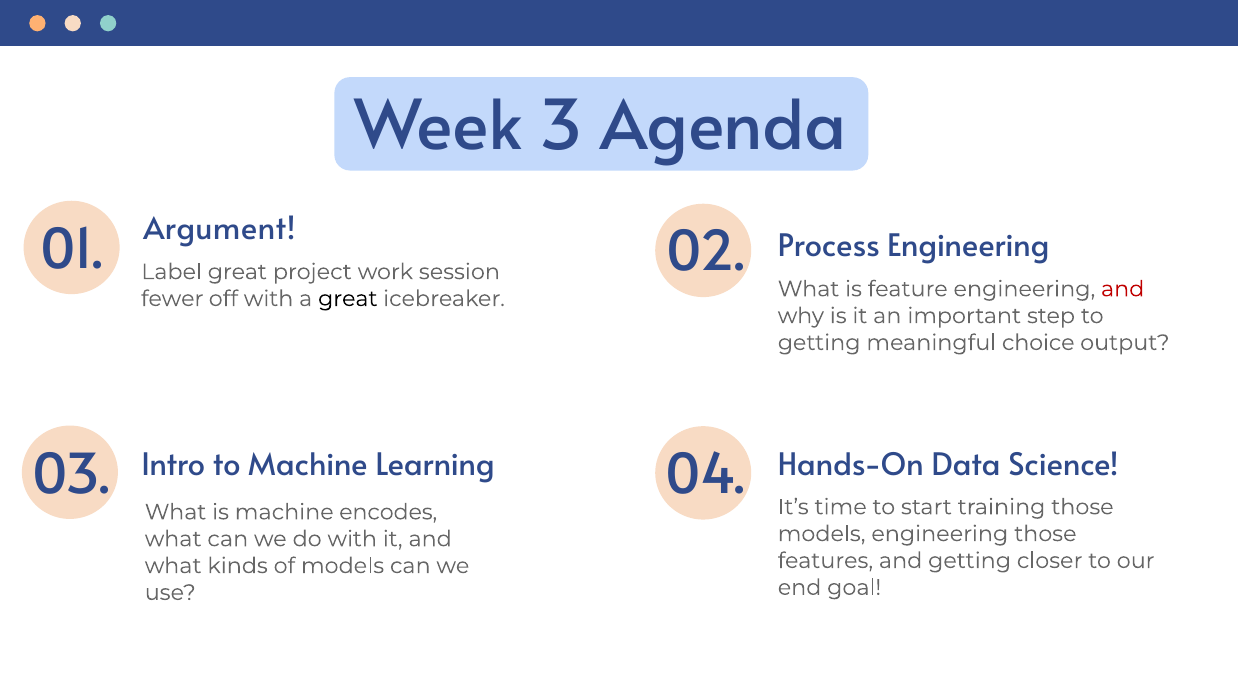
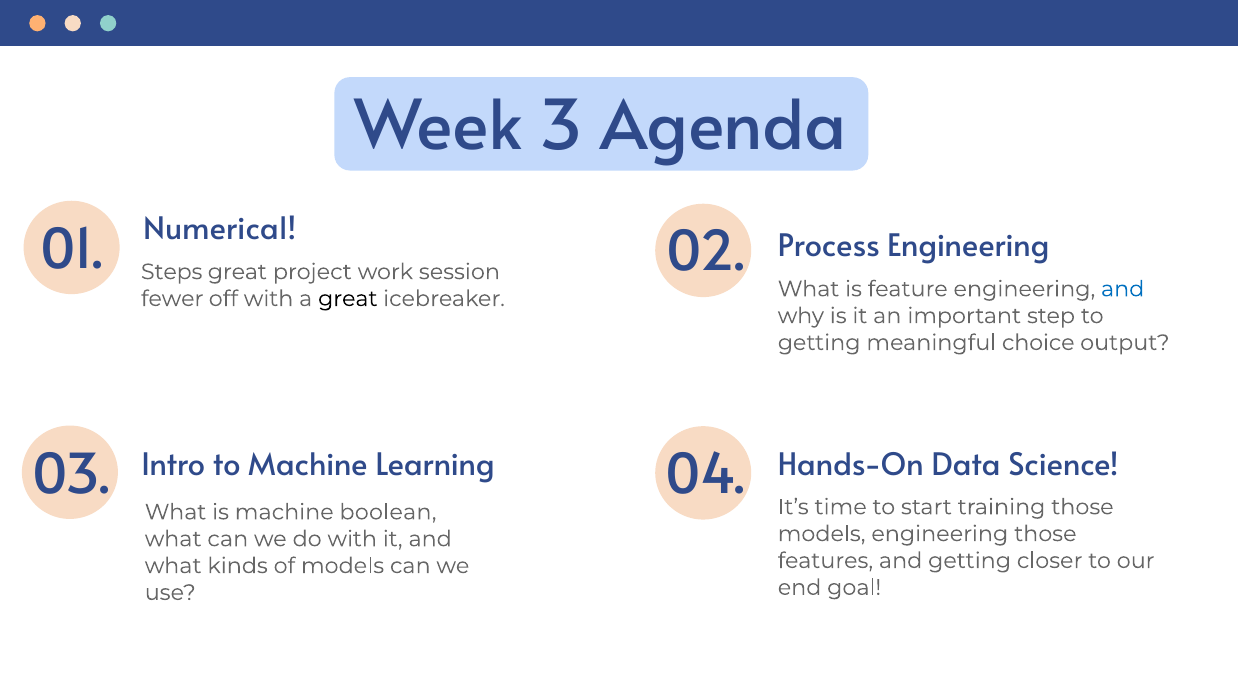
Argument: Argument -> Numerical
Label: Label -> Steps
and at (1123, 289) colour: red -> blue
encodes: encodes -> boolean
